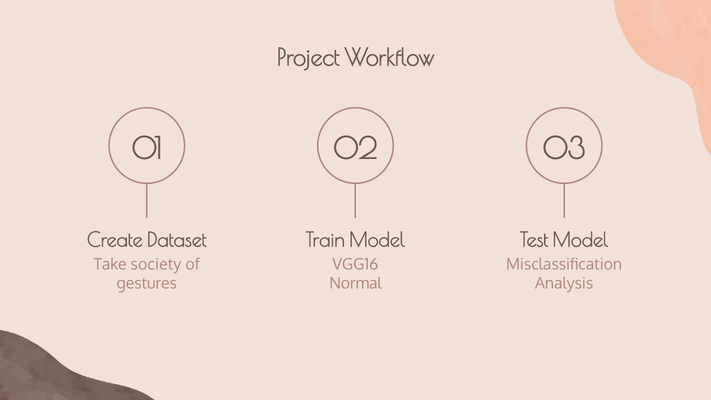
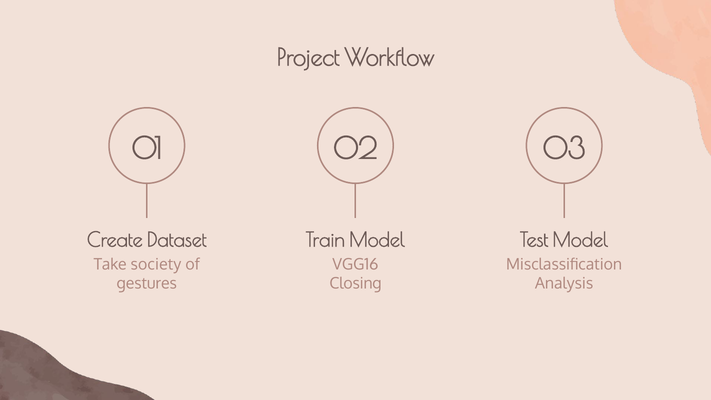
Normal: Normal -> Closing
